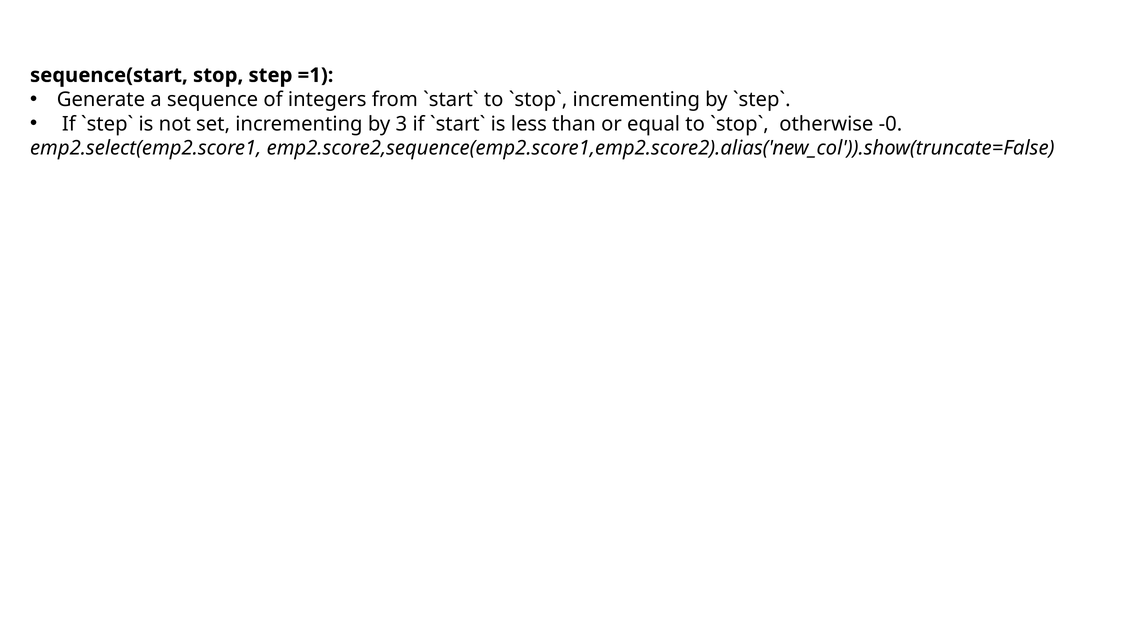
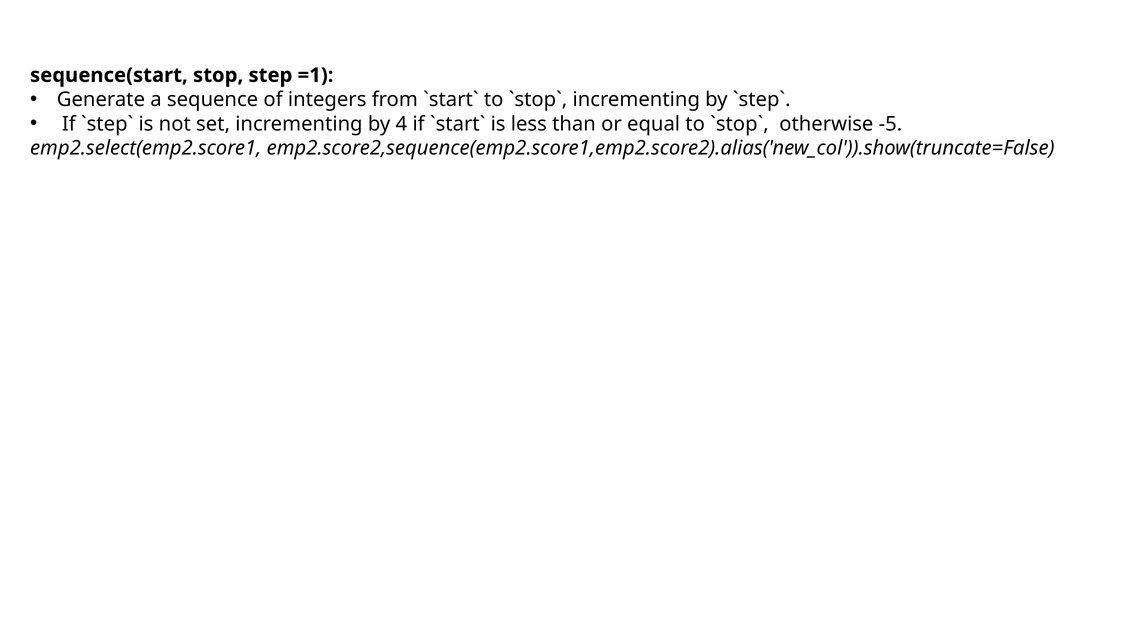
3: 3 -> 4
-0: -0 -> -5
